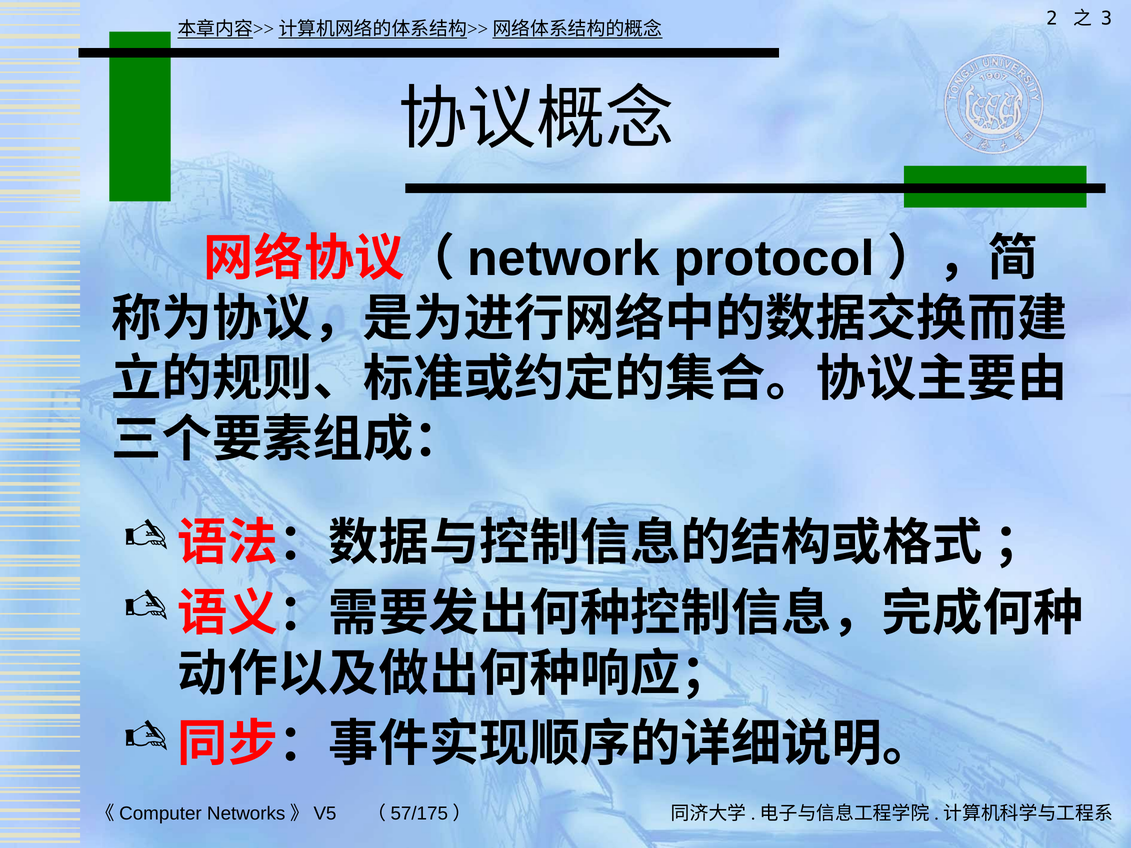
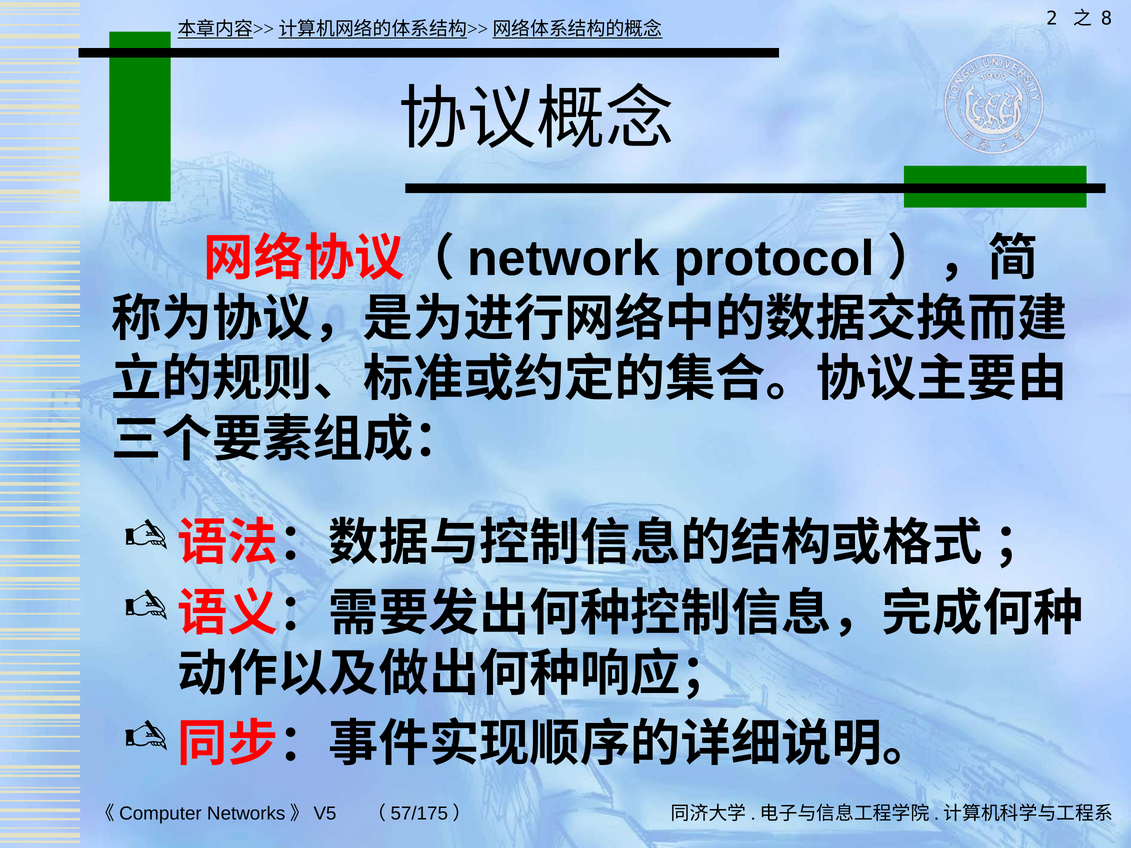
3: 3 -> 8
